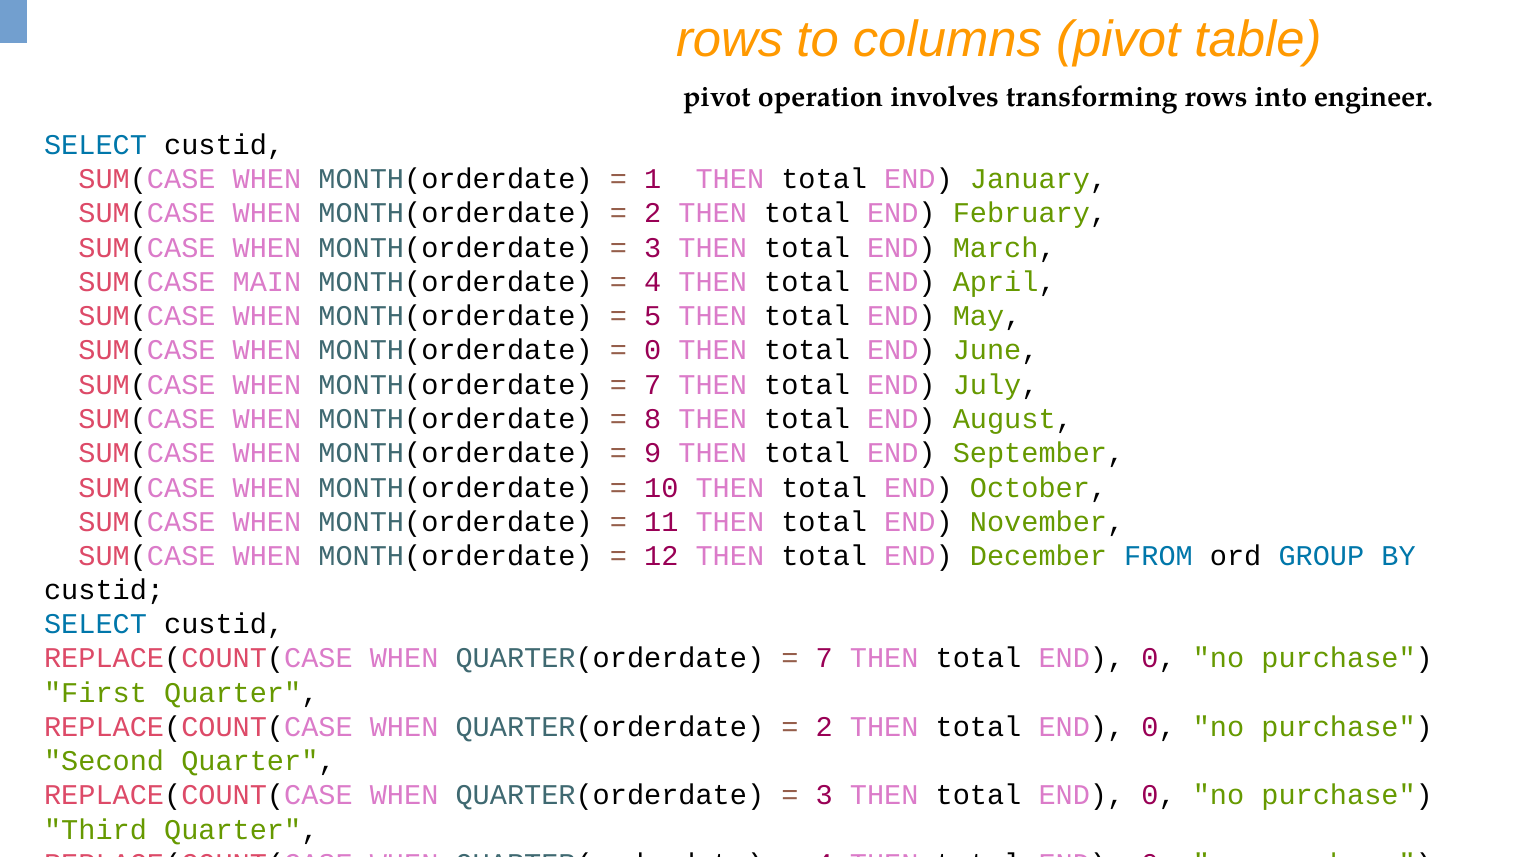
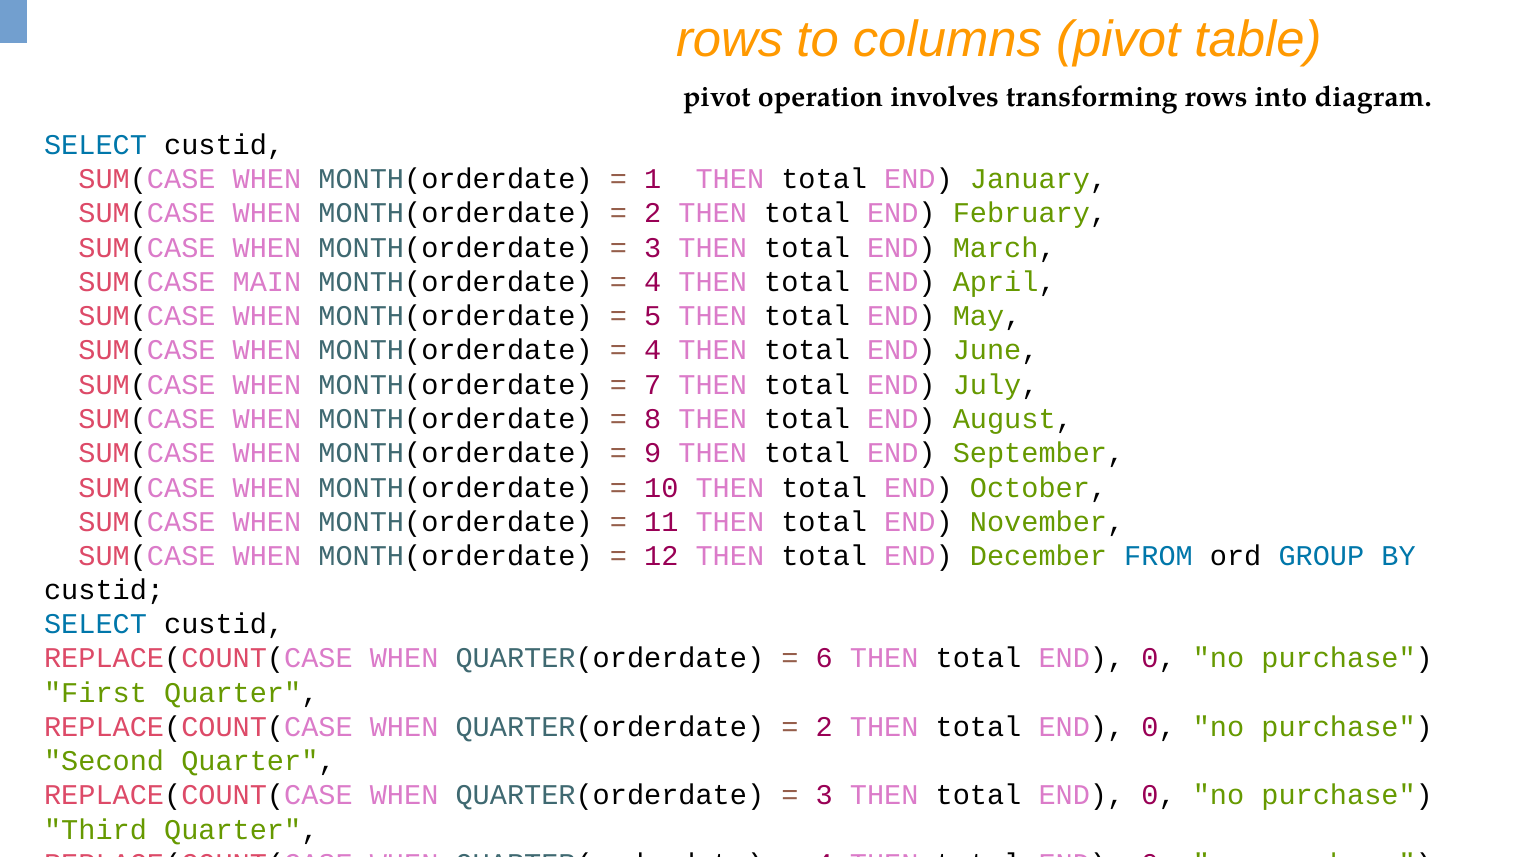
engineer: engineer -> diagram
0 at (653, 351): 0 -> 4
7 at (824, 659): 7 -> 6
